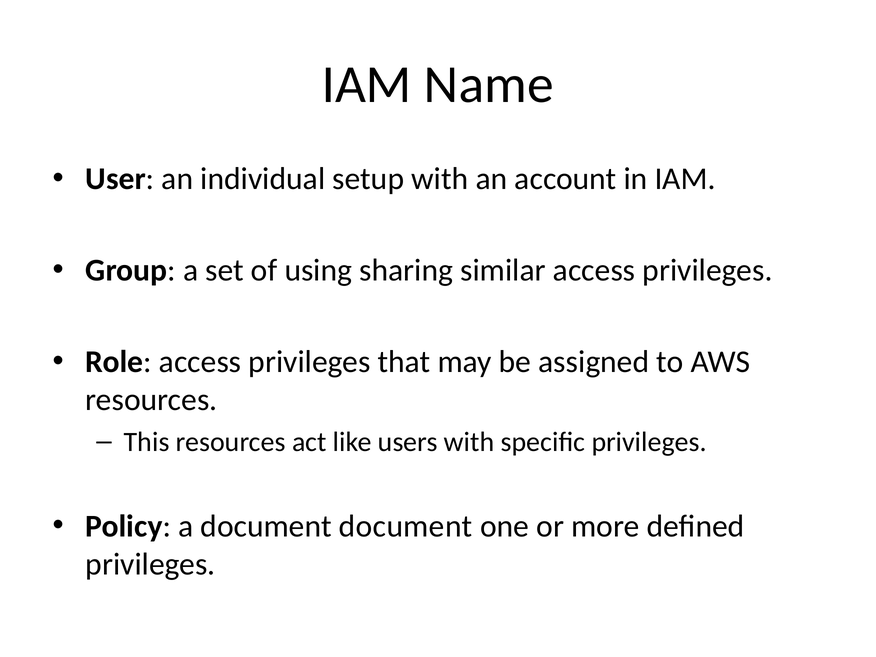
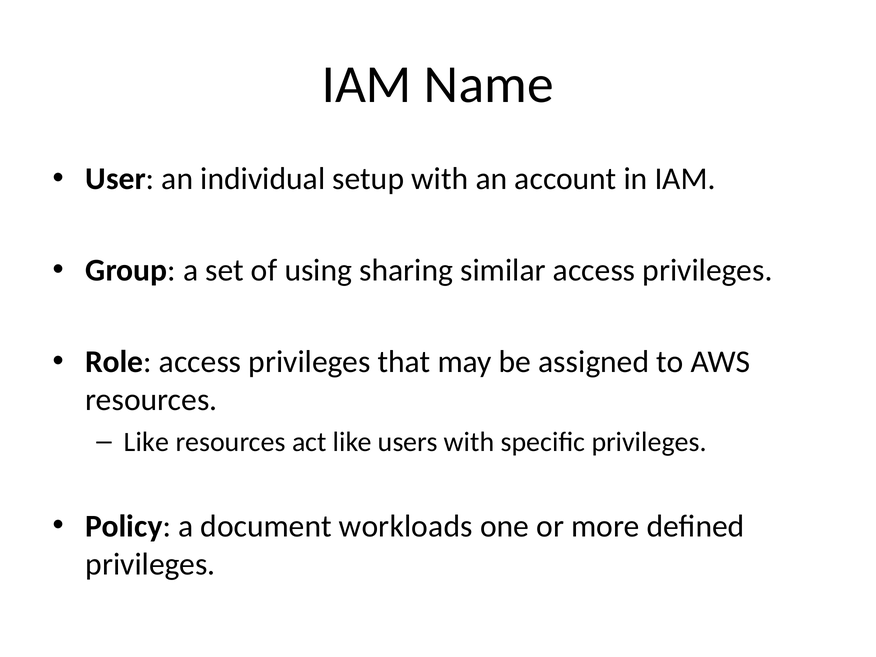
This at (147, 442): This -> Like
document document: document -> workloads
